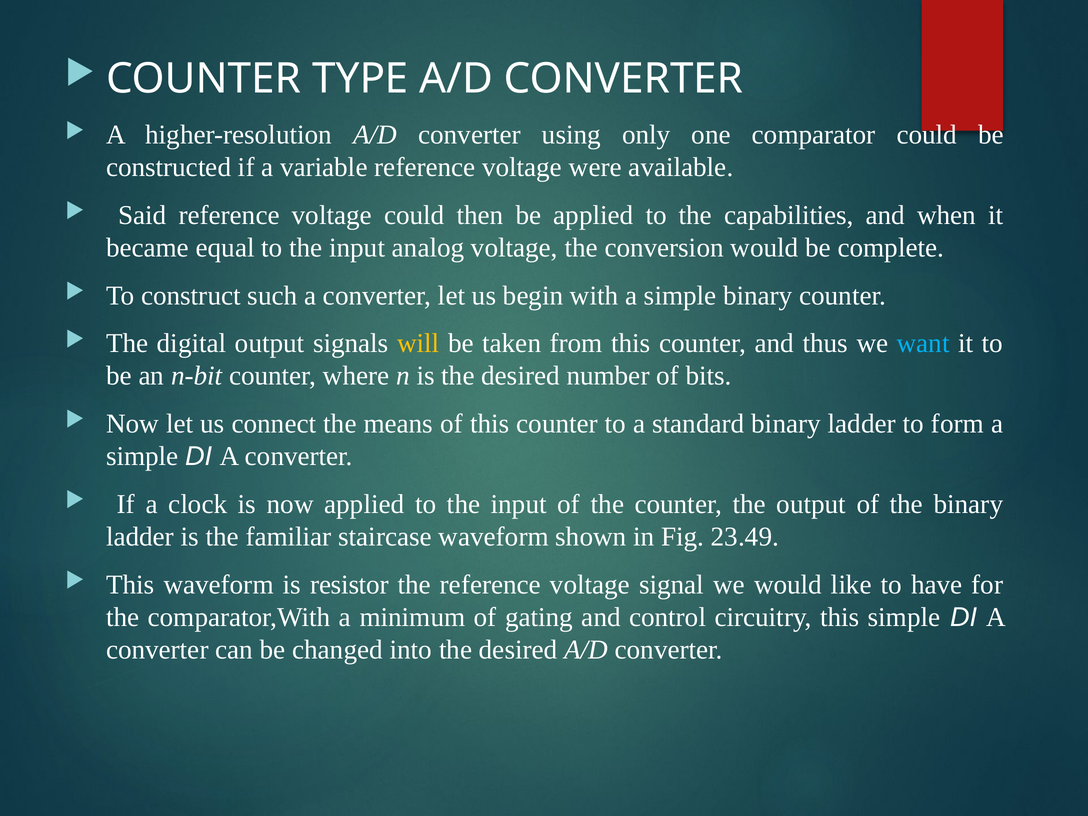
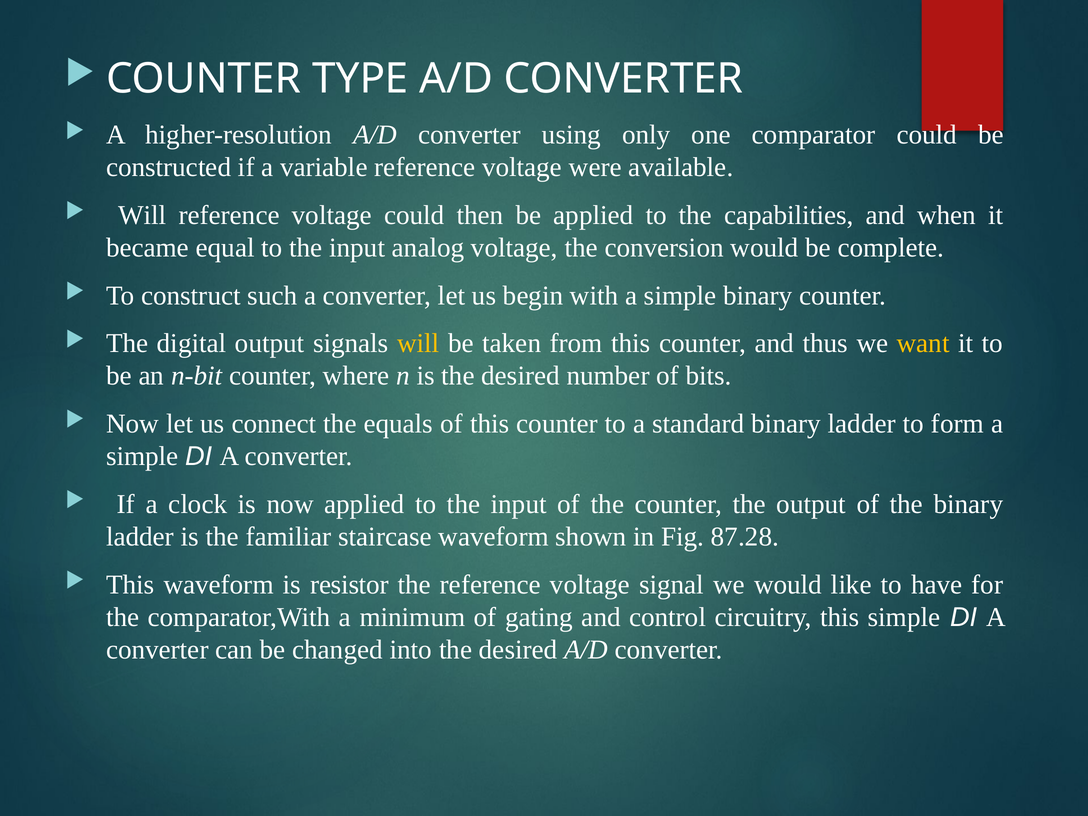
Said at (142, 215): Said -> Will
want colour: light blue -> yellow
means: means -> equals
23.49: 23.49 -> 87.28
